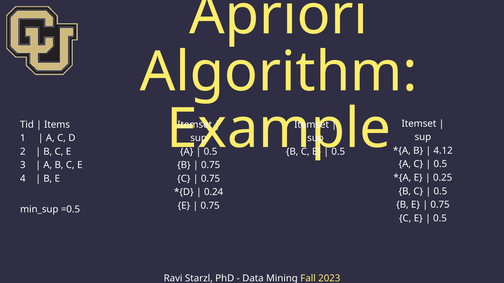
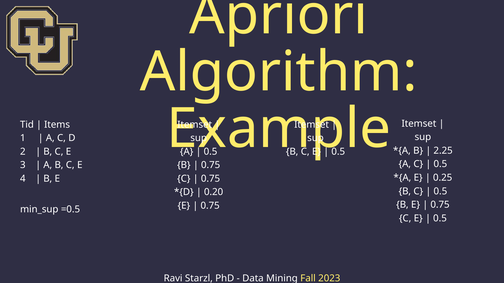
4.12: 4.12 -> 2.25
0.24: 0.24 -> 0.20
